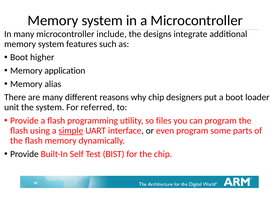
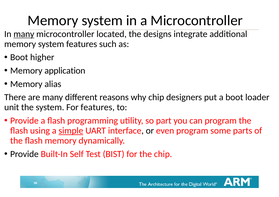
many at (24, 34) underline: none -> present
include: include -> located
For referred: referred -> features
files: files -> part
